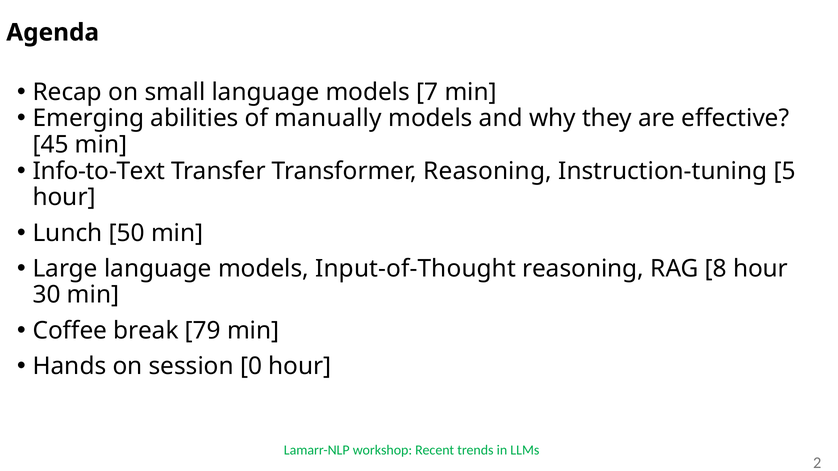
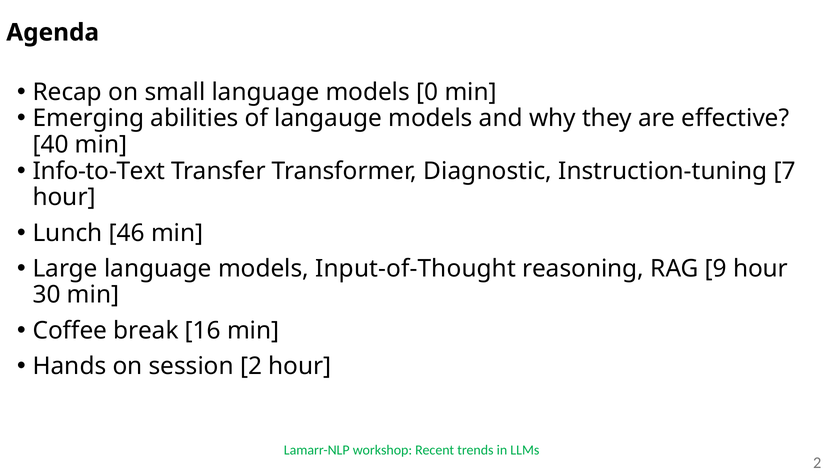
7: 7 -> 0
manually: manually -> langauge
45: 45 -> 40
Transformer Reasoning: Reasoning -> Diagnostic
5: 5 -> 7
50: 50 -> 46
8: 8 -> 9
79: 79 -> 16
session 0: 0 -> 2
